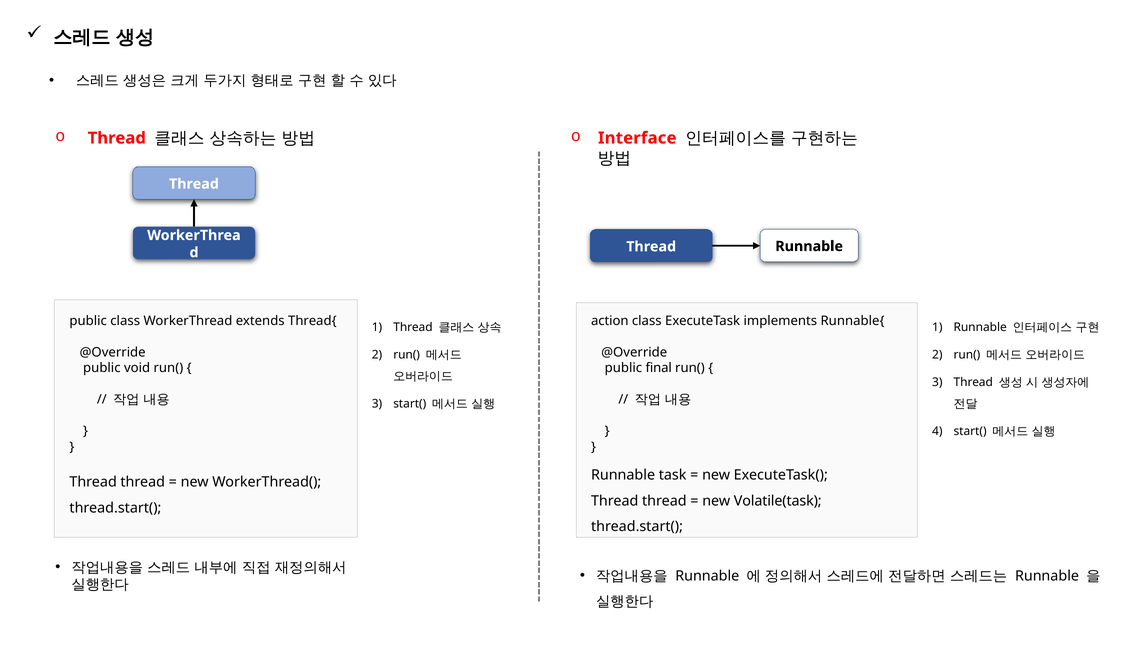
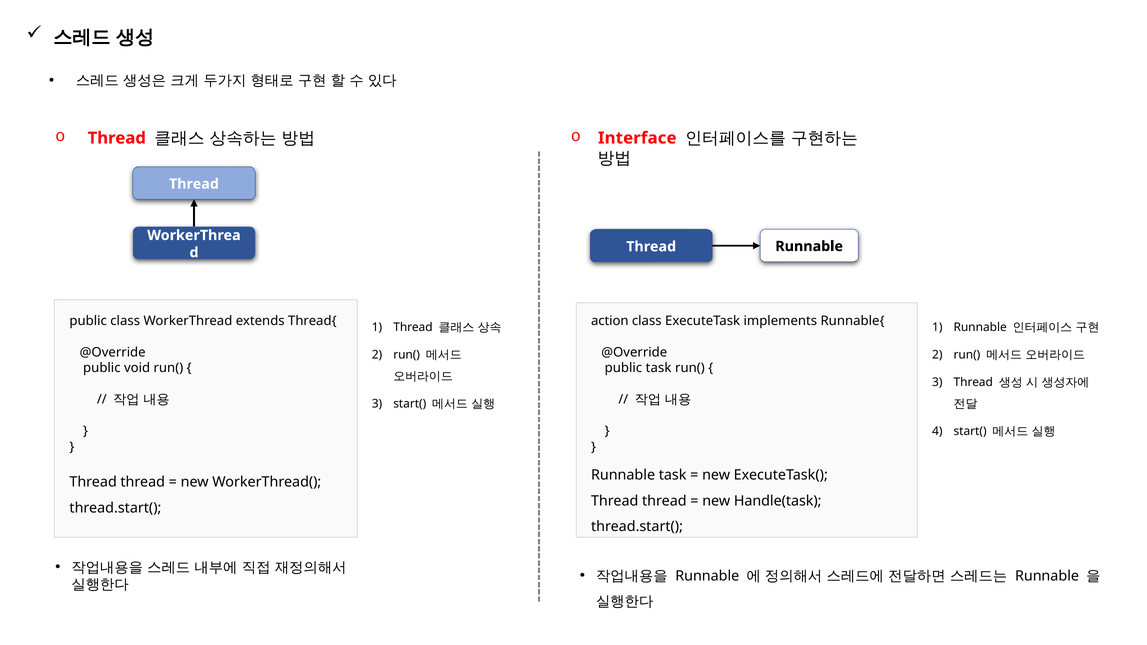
public final: final -> task
Volatile(task: Volatile(task -> Handle(task
